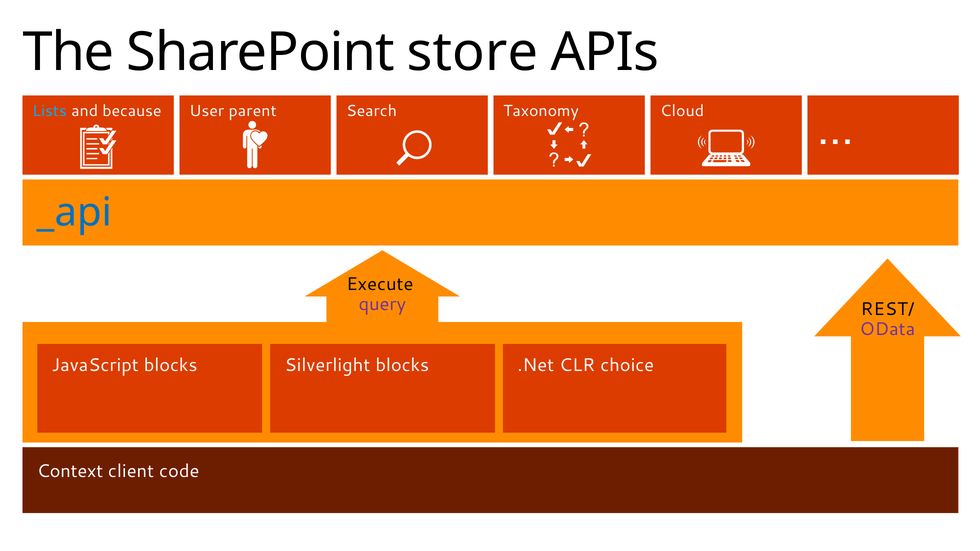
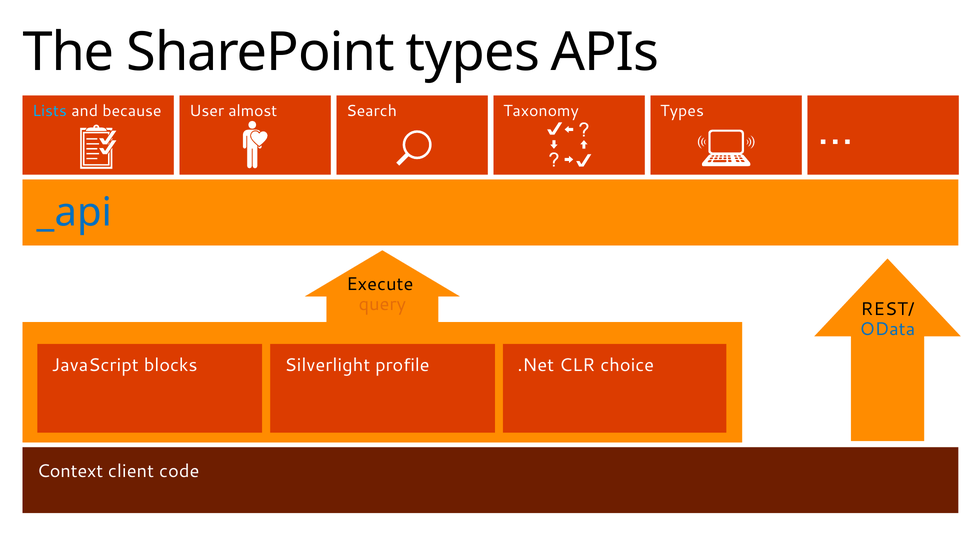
SharePoint store: store -> types
parent: parent -> almost
Taxonomy Cloud: Cloud -> Types
query colour: purple -> orange
OData colour: purple -> blue
Silverlight blocks: blocks -> profile
